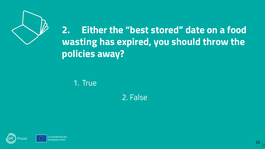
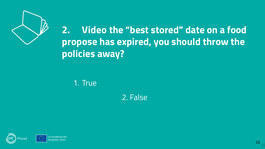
Either: Either -> Video
wasting: wasting -> propose
